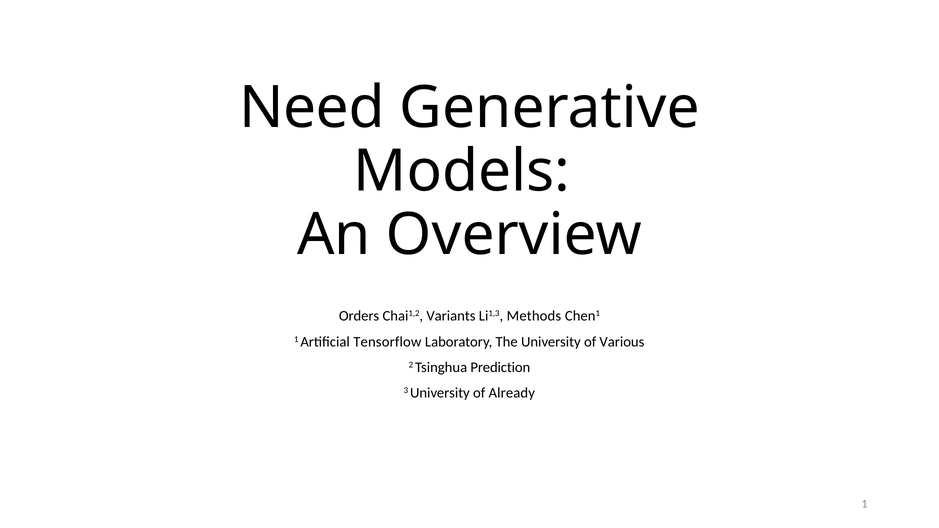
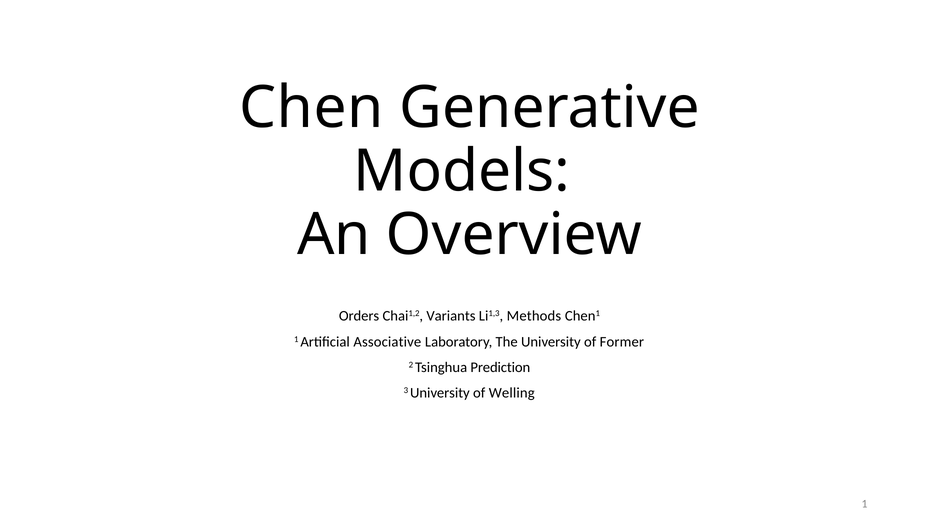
Need: Need -> Chen
Tensorflow: Tensorflow -> Associative
Various: Various -> Former
Already: Already -> Welling
